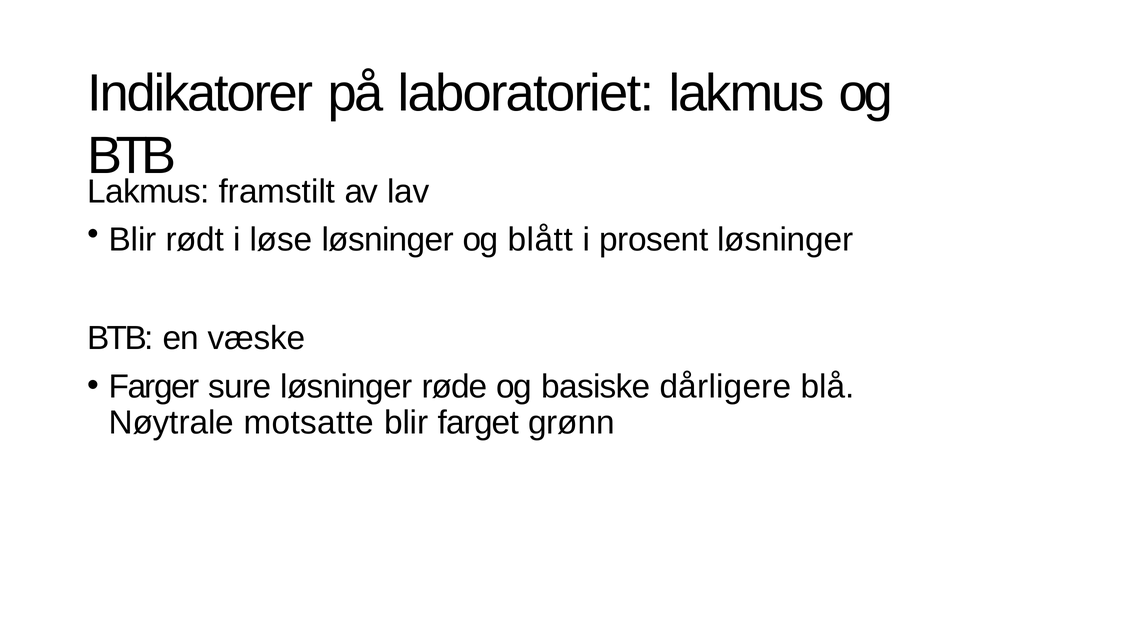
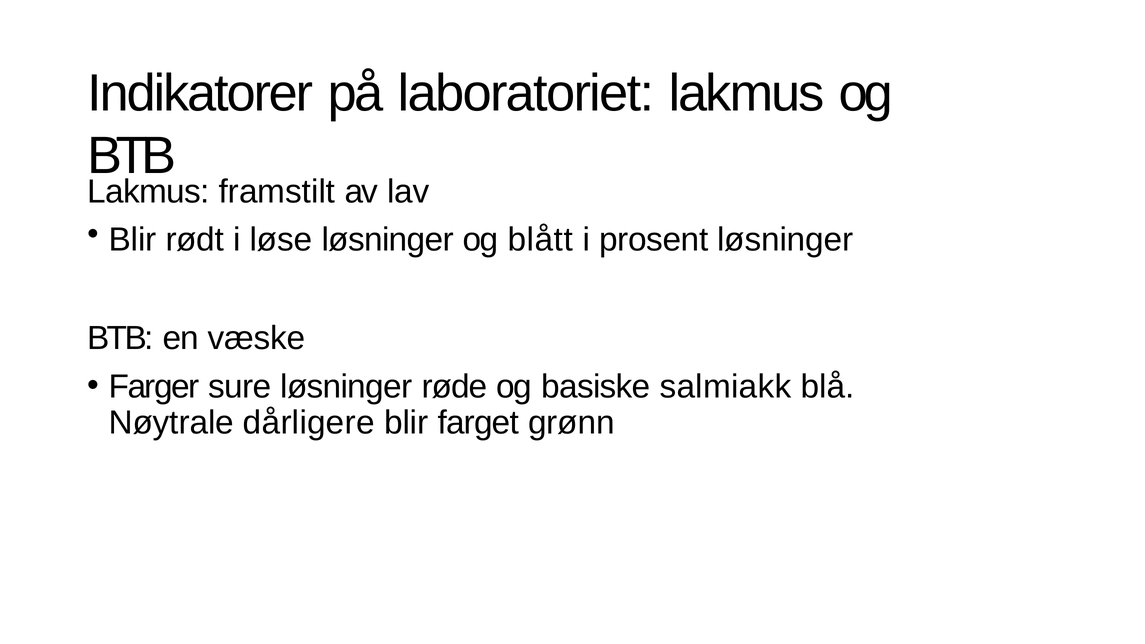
dårligere: dårligere -> salmiakk
motsatte: motsatte -> dårligere
